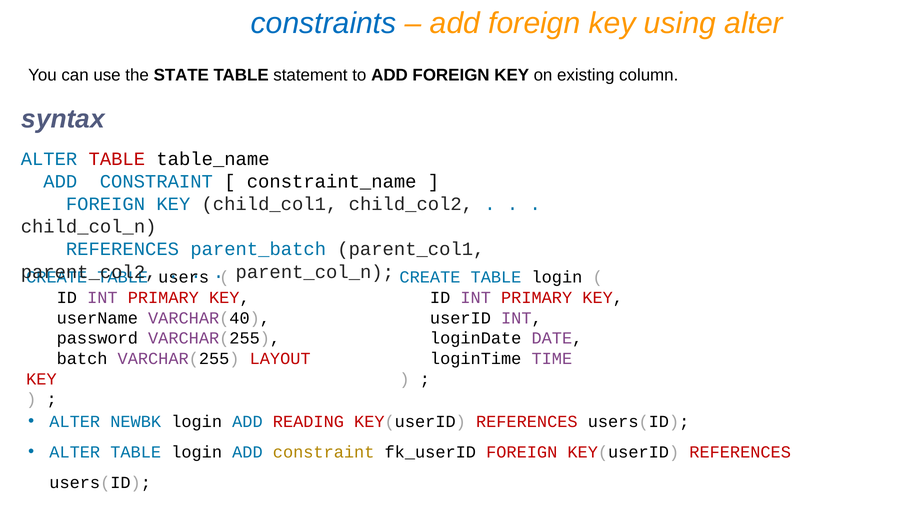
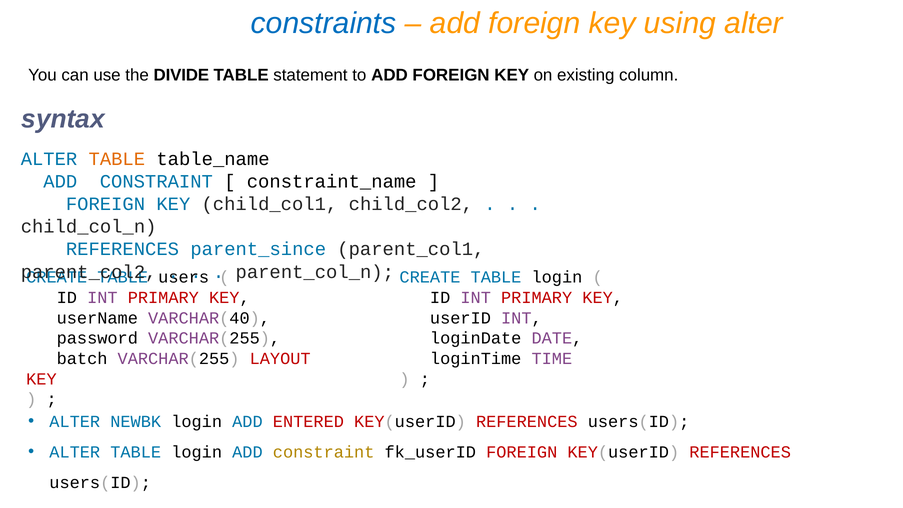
STATE: STATE -> DIVIDE
TABLE at (117, 159) colour: red -> orange
parent_batch: parent_batch -> parent_since
READING: READING -> ENTERED
